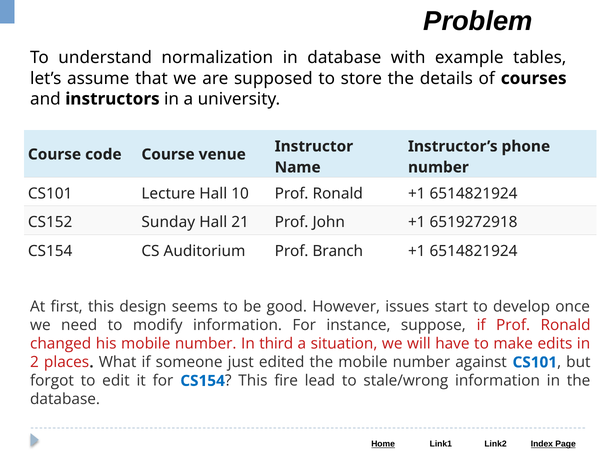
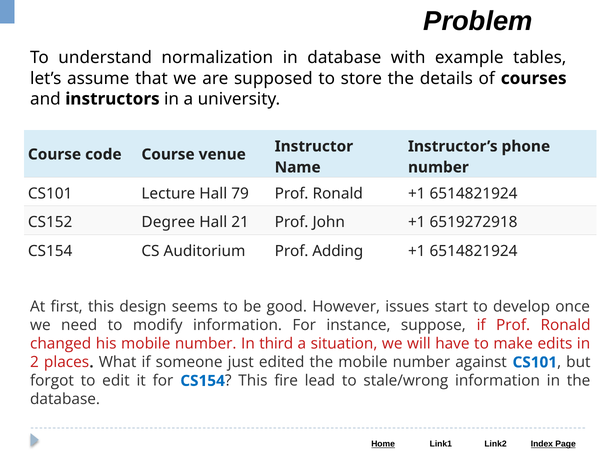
10: 10 -> 79
Sunday: Sunday -> Degree
Branch: Branch -> Adding
